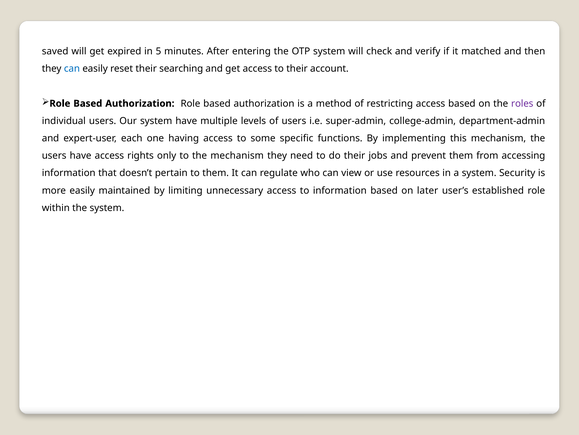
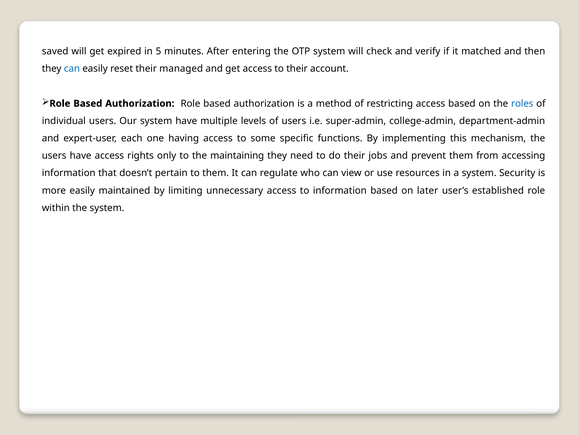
searching: searching -> managed
roles colour: purple -> blue
the mechanism: mechanism -> maintaining
